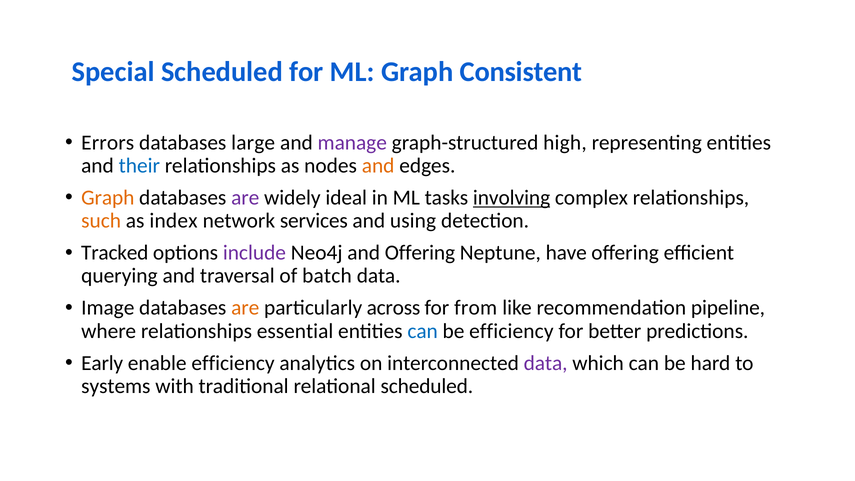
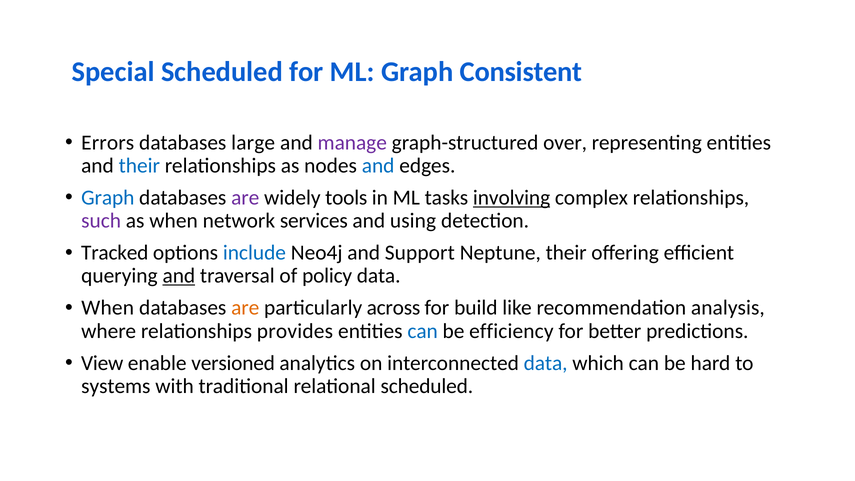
high: high -> over
and at (378, 166) colour: orange -> blue
Graph at (108, 198) colour: orange -> blue
ideal: ideal -> tools
such colour: orange -> purple
as index: index -> when
include colour: purple -> blue
and Offering: Offering -> Support
Neptune have: have -> their
and at (179, 276) underline: none -> present
batch: batch -> policy
Image at (108, 308): Image -> When
from: from -> build
pipeline: pipeline -> analysis
essential: essential -> provides
Early: Early -> View
enable efficiency: efficiency -> versioned
data at (546, 363) colour: purple -> blue
